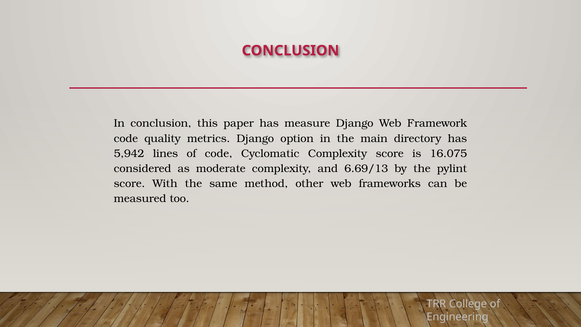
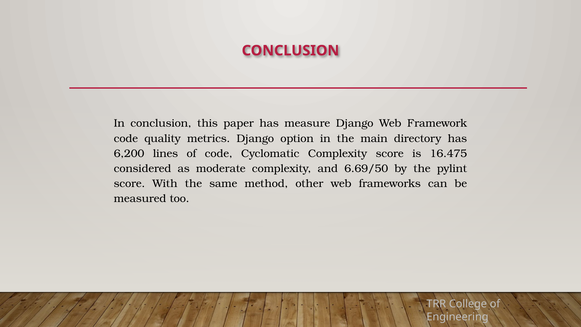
5,942: 5,942 -> 6,200
16.075: 16.075 -> 16.475
6.69/13: 6.69/13 -> 6.69/50
